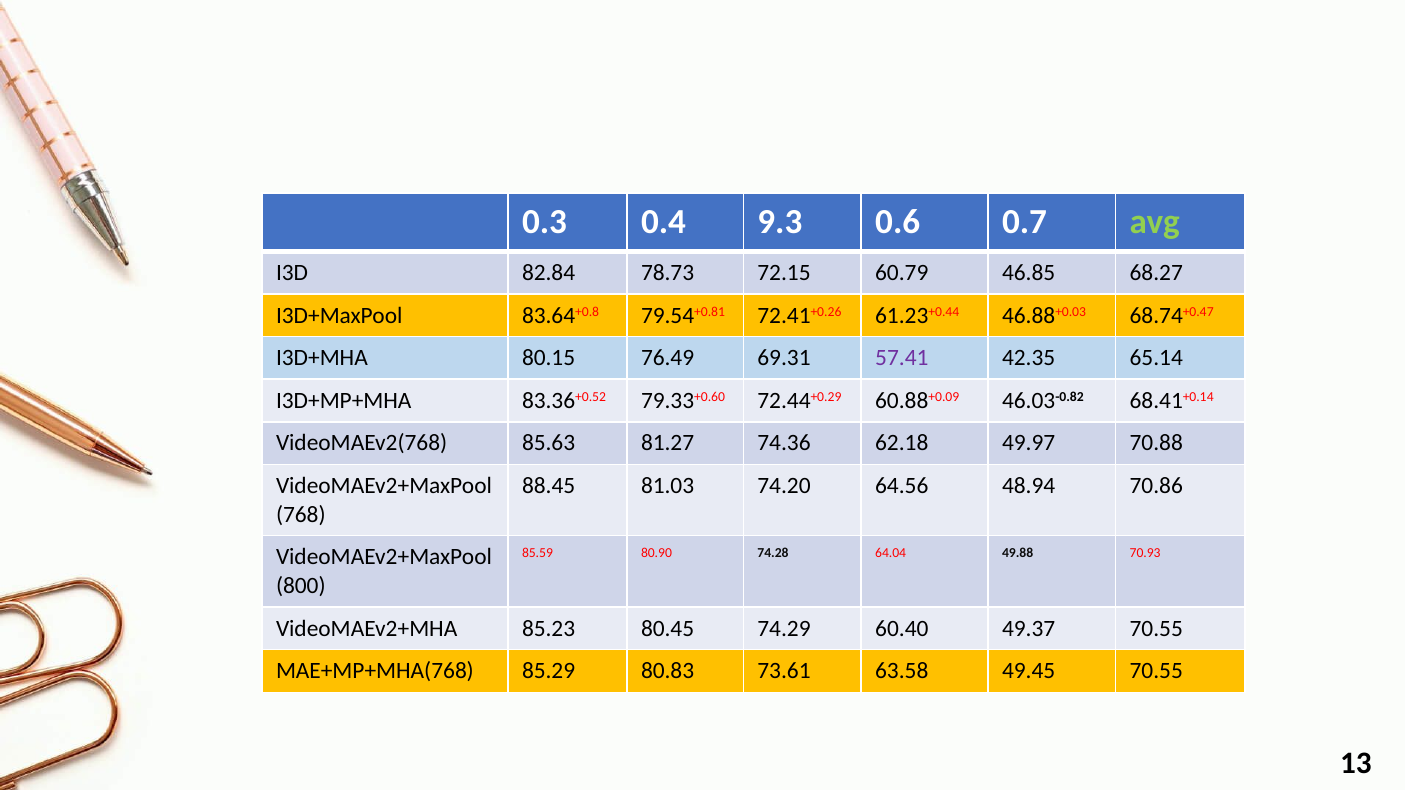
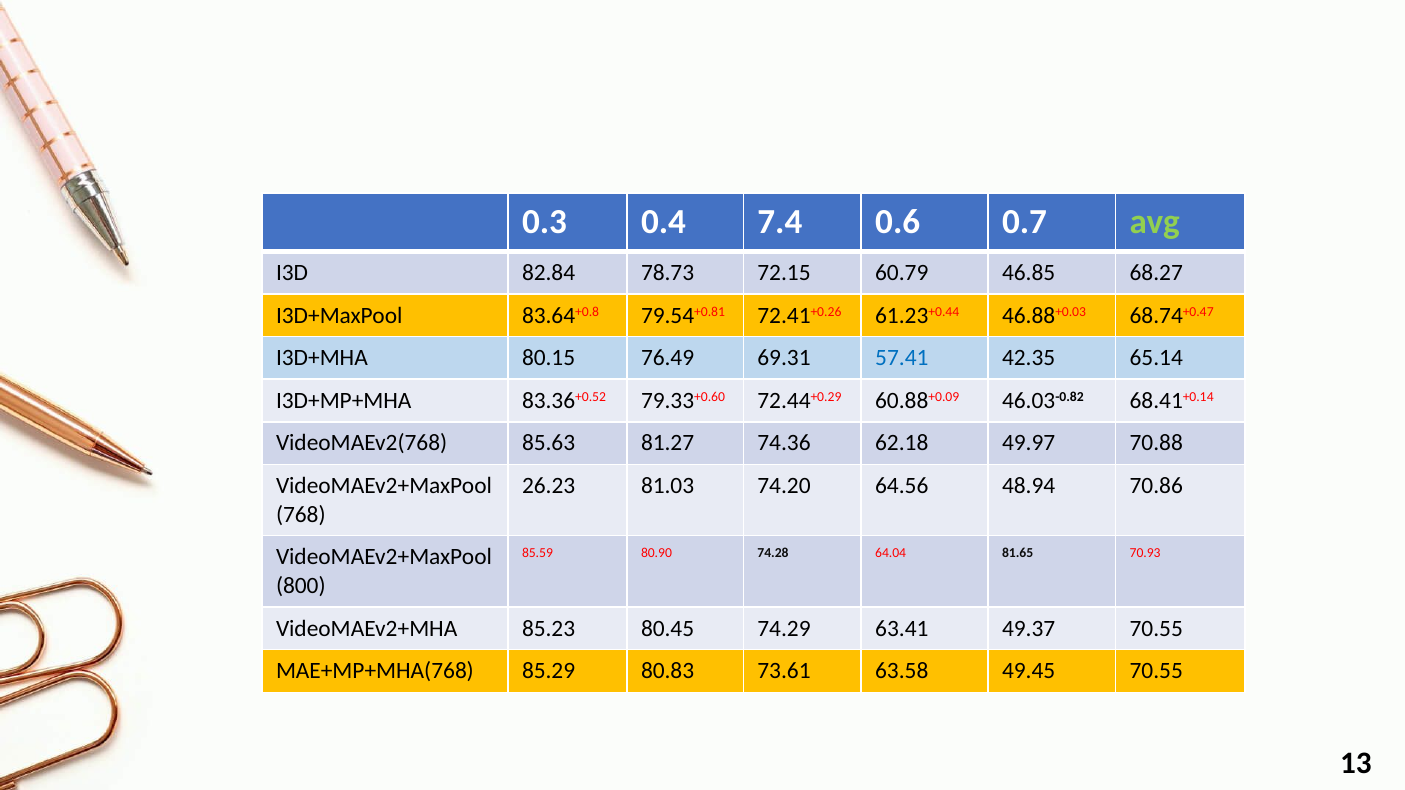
9.3: 9.3 -> 7.4
57.41 colour: purple -> blue
88.45: 88.45 -> 26.23
49.88: 49.88 -> 81.65
60.40: 60.40 -> 63.41
